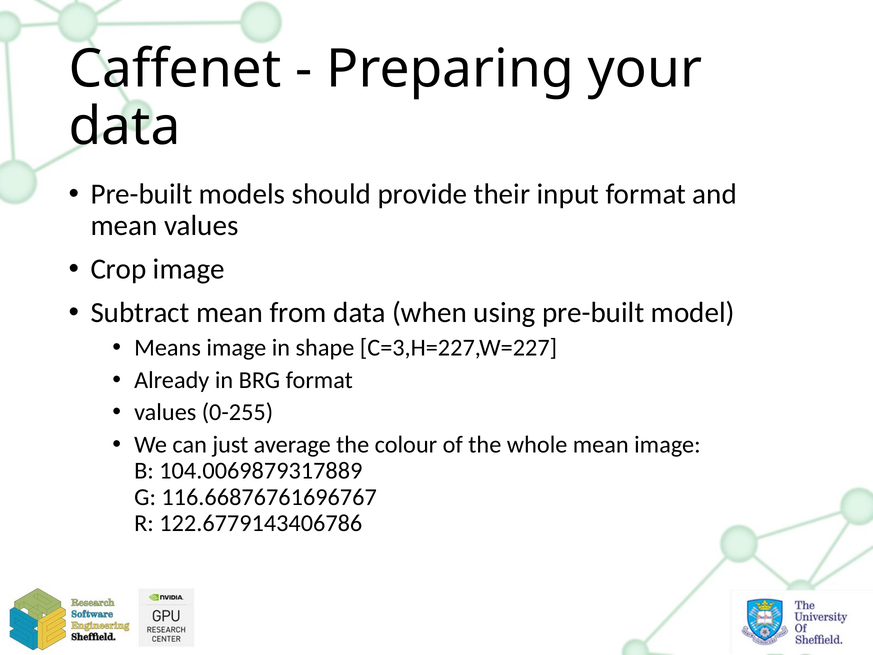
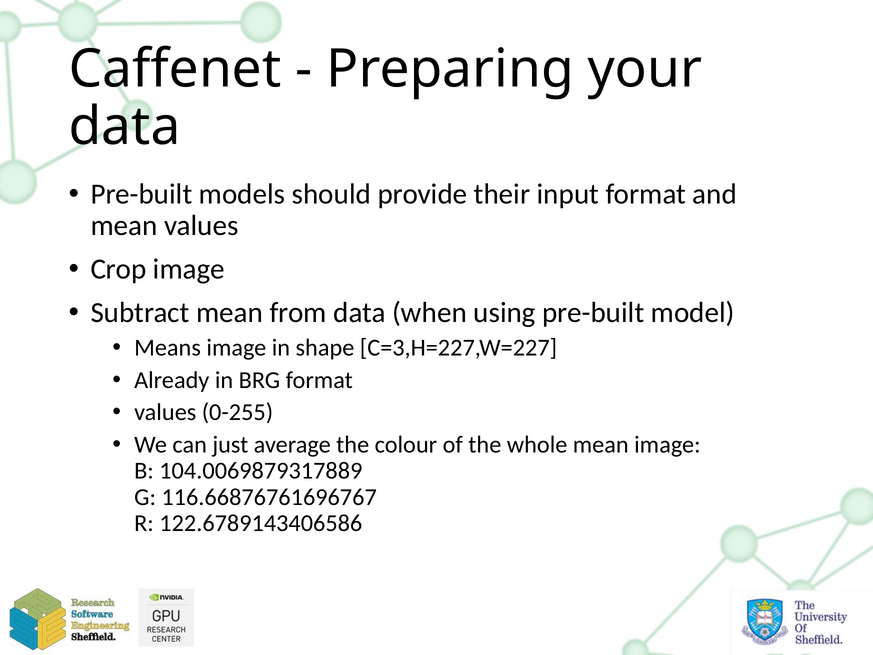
122.6779143406786: 122.6779143406786 -> 122.6789143406586
